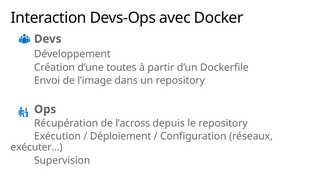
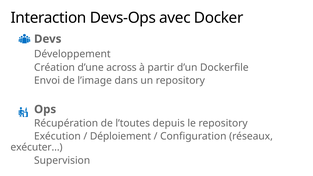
toutes: toutes -> across
l’across: l’across -> l’toutes
